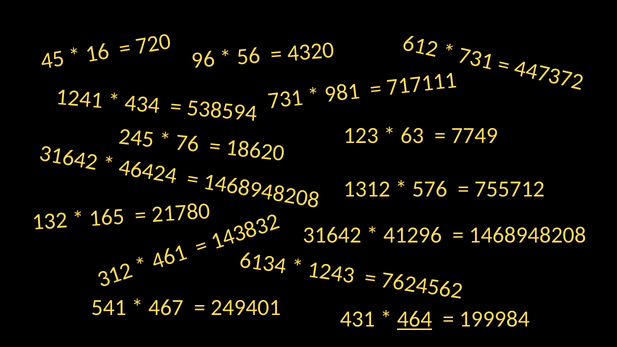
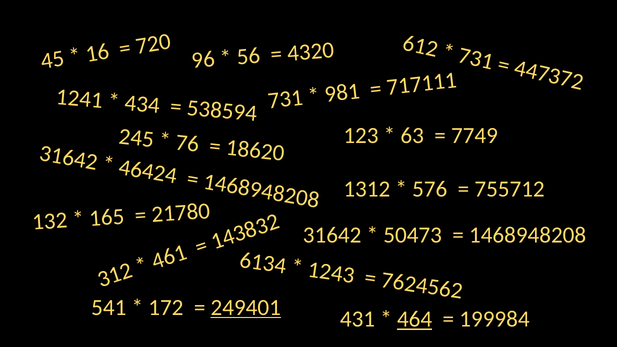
41296: 41296 -> 50473
467: 467 -> 172
249401 underline: none -> present
